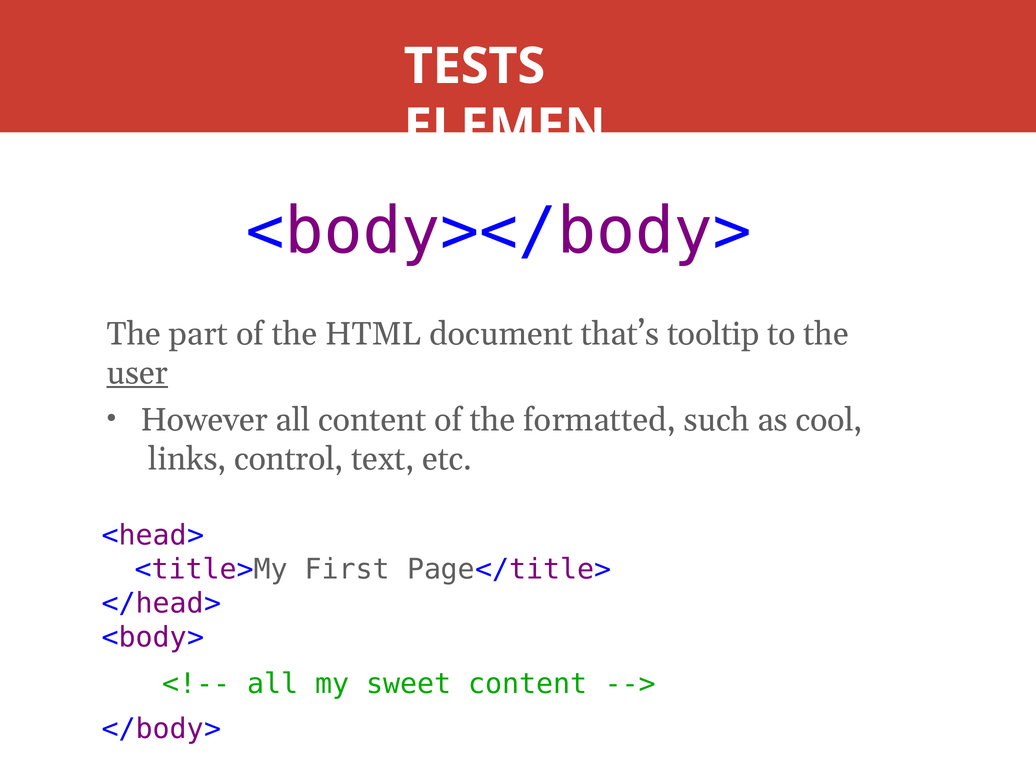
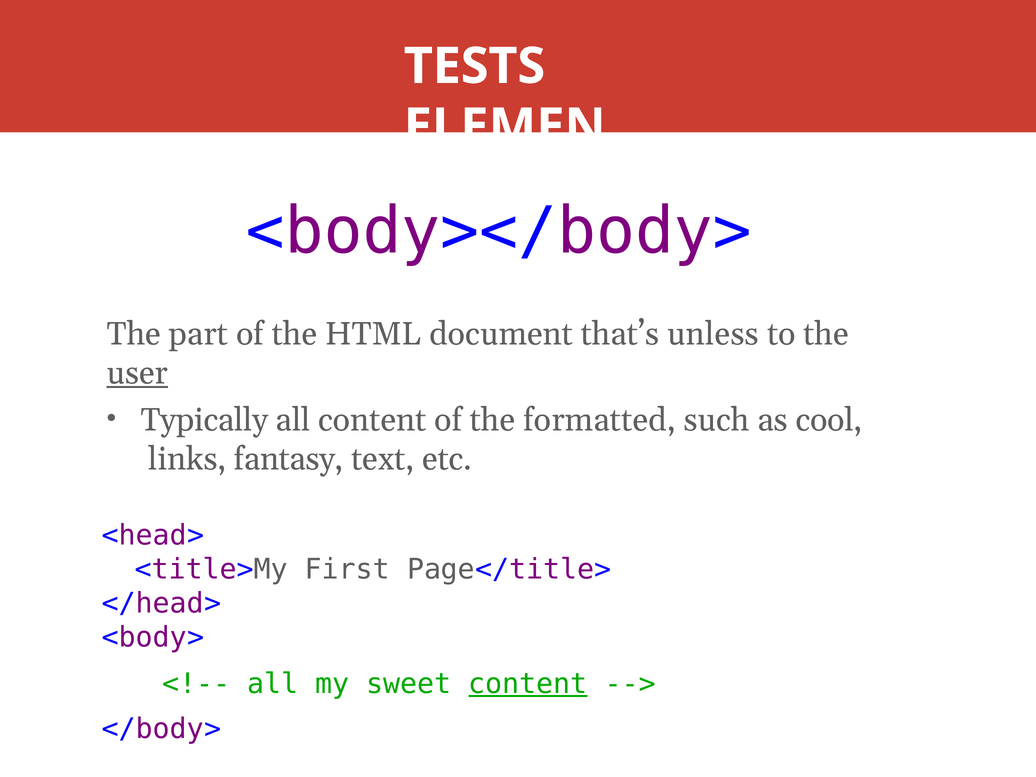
tooltip: tooltip -> unless
However: However -> Typically
control: control -> fantasy
content at (528, 684) underline: none -> present
